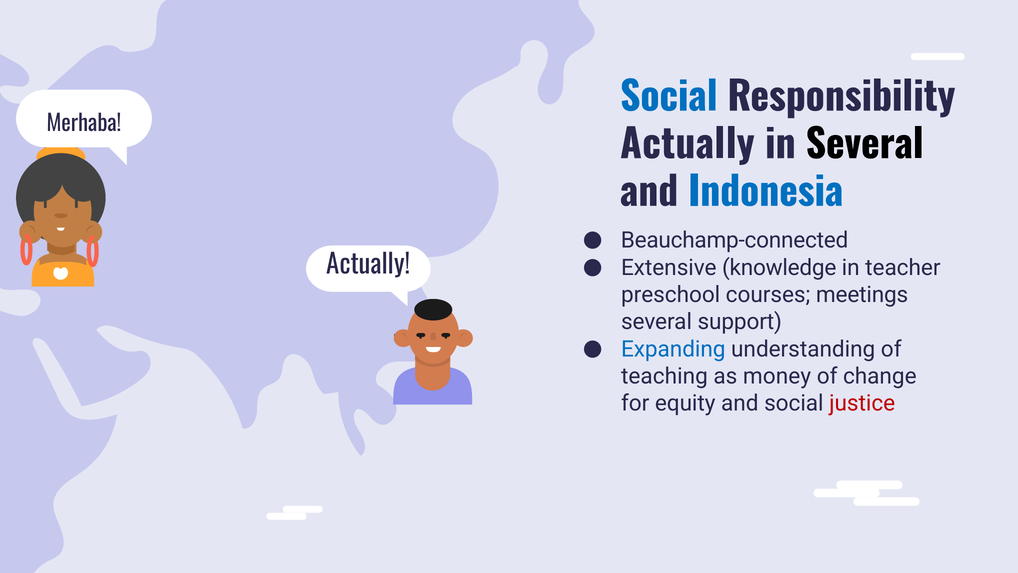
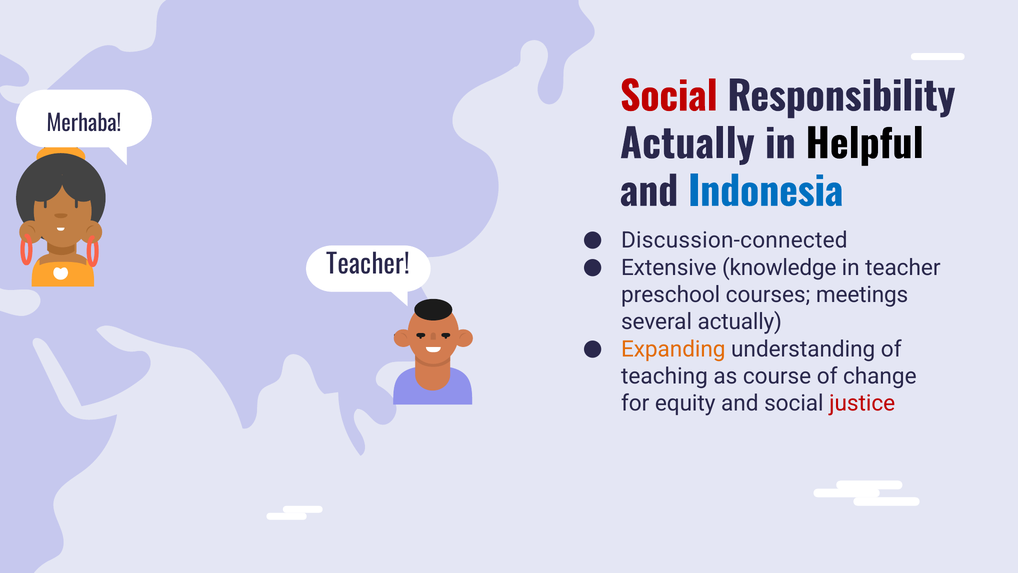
Social at (669, 98) colour: blue -> red
in Several: Several -> Helpful
Beauchamp-connected: Beauchamp-connected -> Discussion-connected
Actually at (368, 265): Actually -> Teacher
several support: support -> actually
Expanding colour: blue -> orange
money: money -> course
